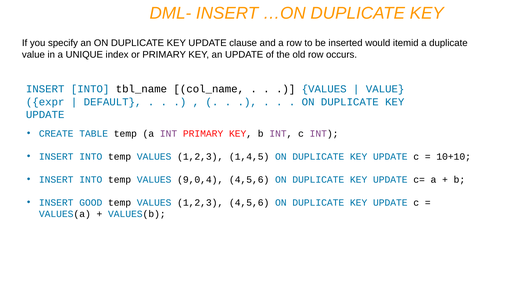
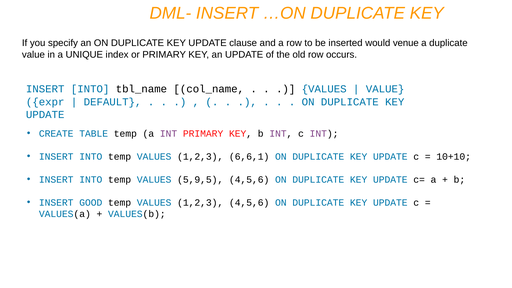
itemid: itemid -> venue
1,4,5: 1,4,5 -> 6,6,1
9,0,4: 9,0,4 -> 5,9,5
